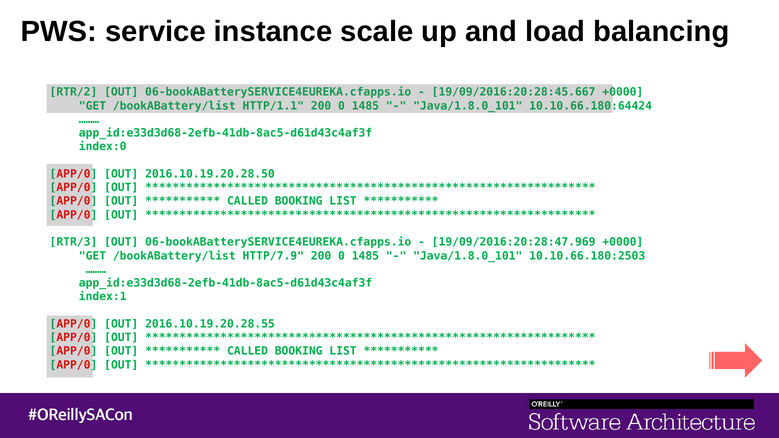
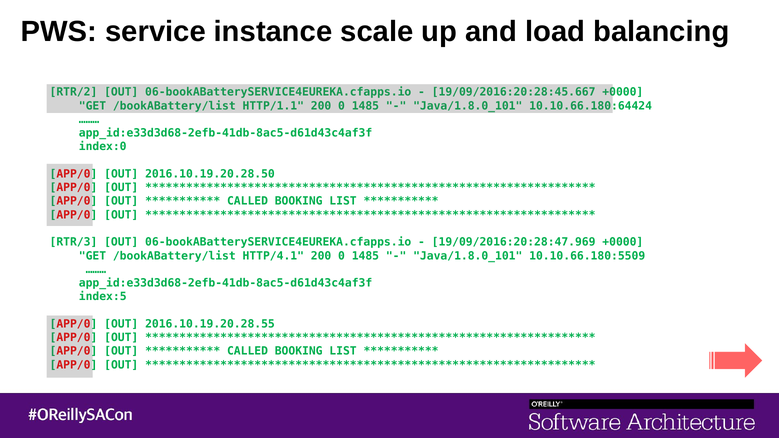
HTTP/7.9: HTTP/7.9 -> HTTP/4.1
10.10.66.180:2503: 10.10.66.180:2503 -> 10.10.66.180:5509
index:1: index:1 -> index:5
